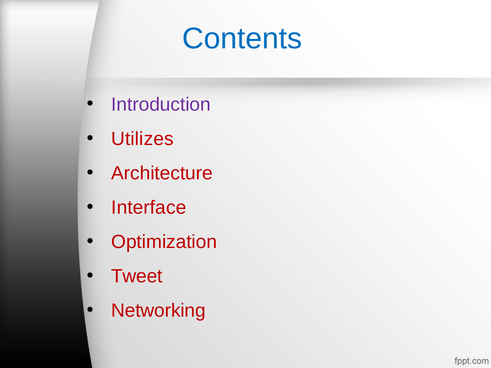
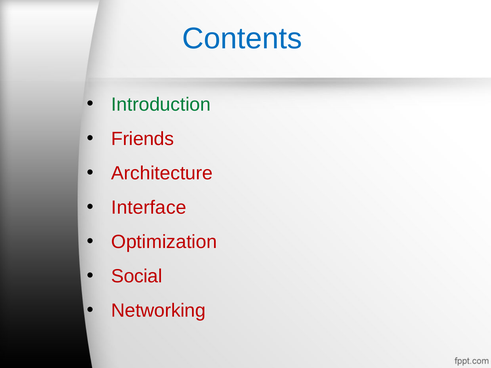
Introduction colour: purple -> green
Utilizes: Utilizes -> Friends
Tweet: Tweet -> Social
